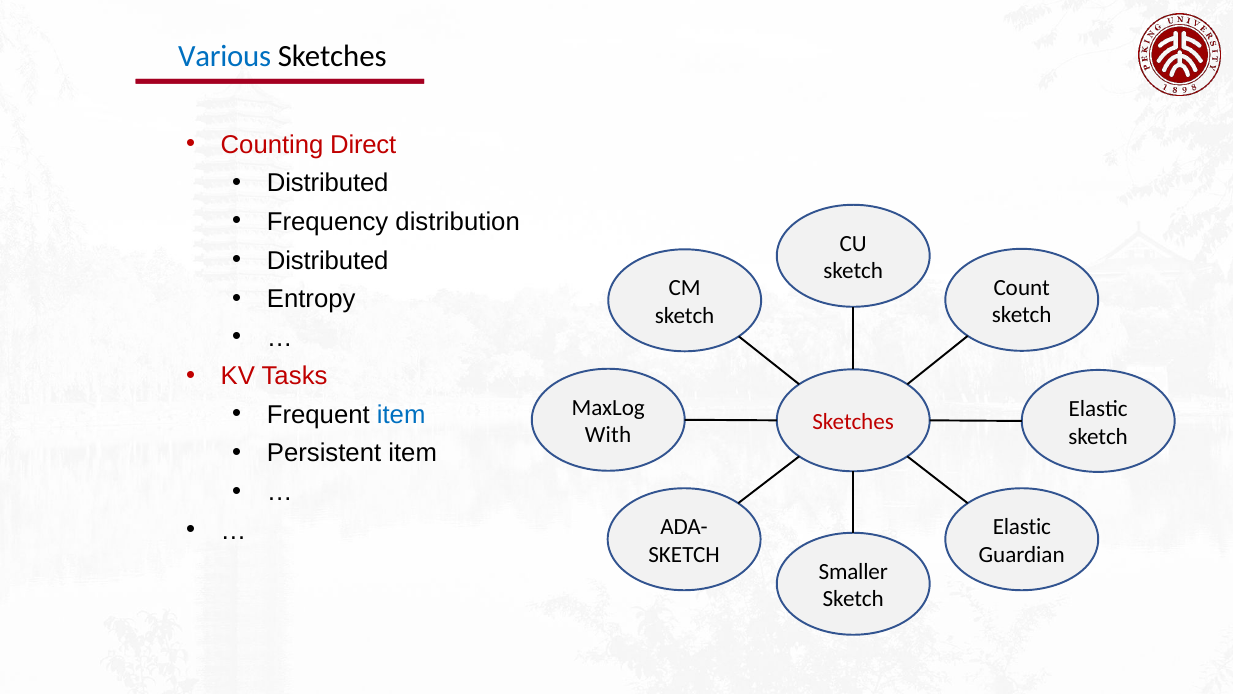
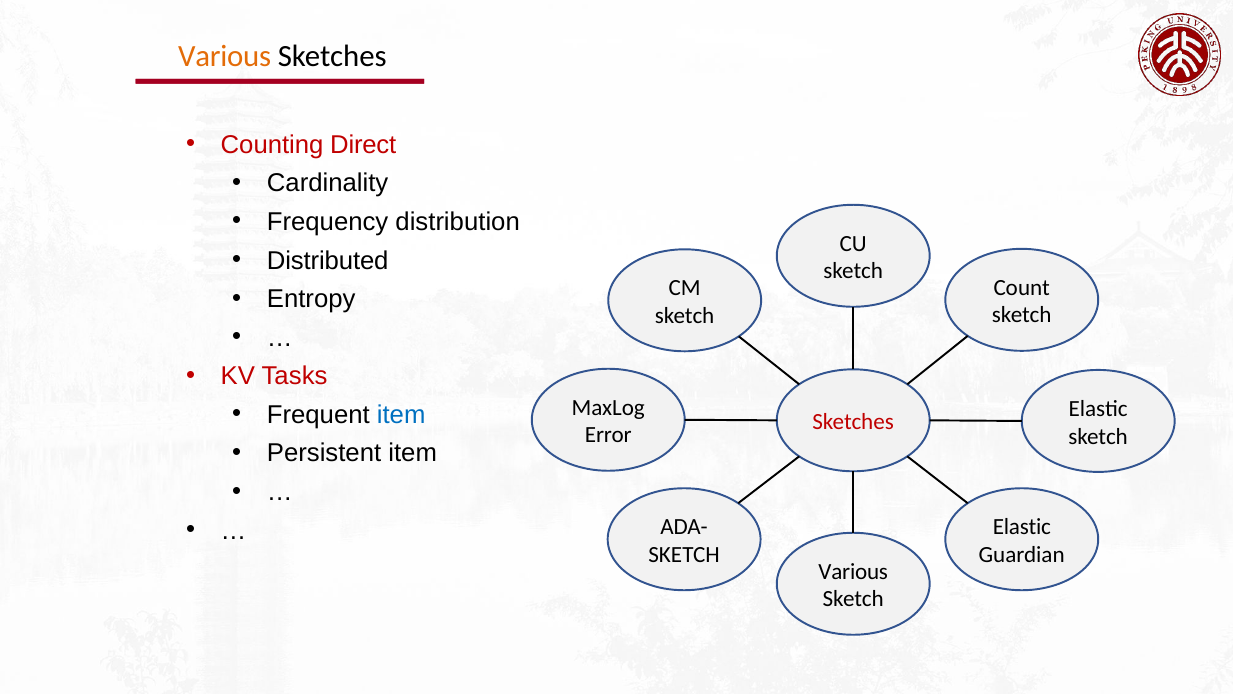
Various at (225, 56) colour: blue -> orange
Distributed at (328, 183): Distributed -> Cardinality
With: With -> Error
Smaller at (853, 571): Smaller -> Various
